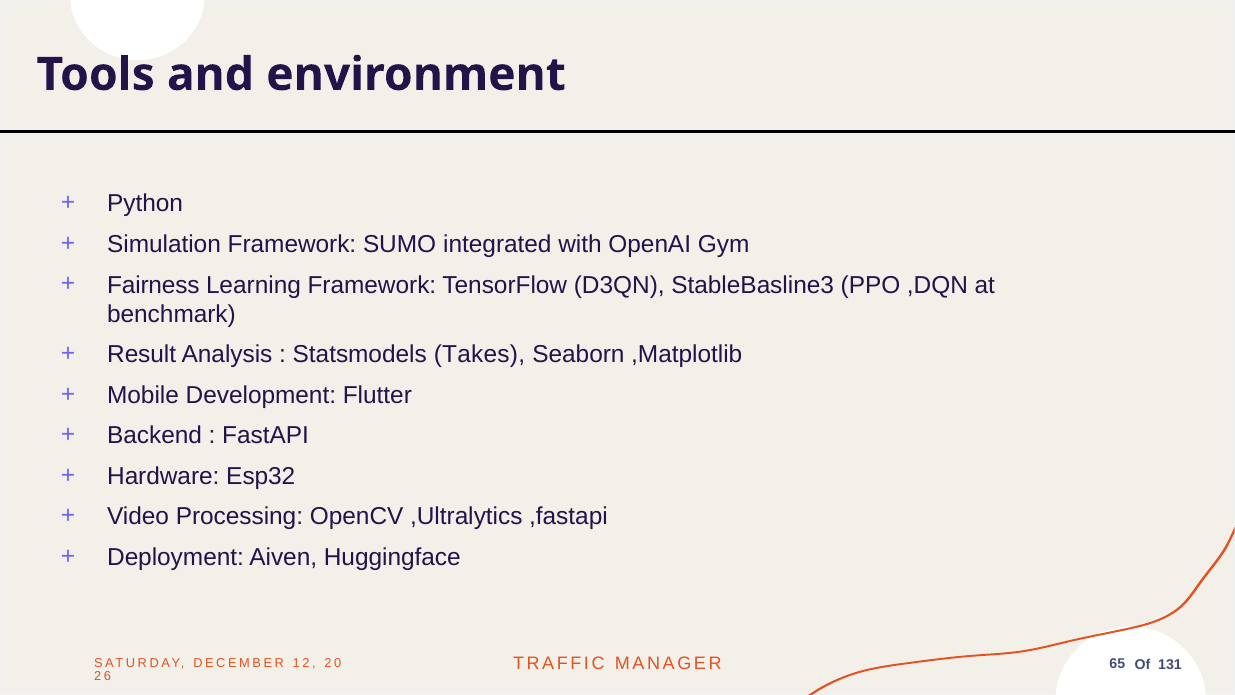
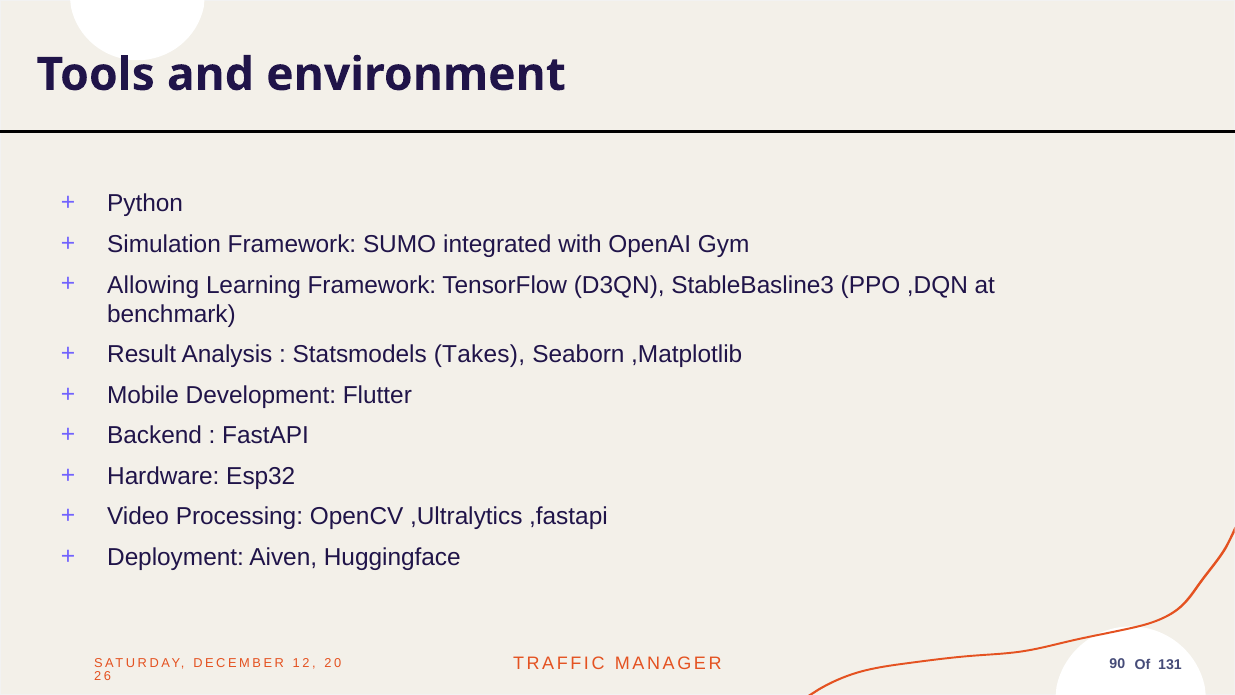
Fairness: Fairness -> Allowing
65: 65 -> 90
